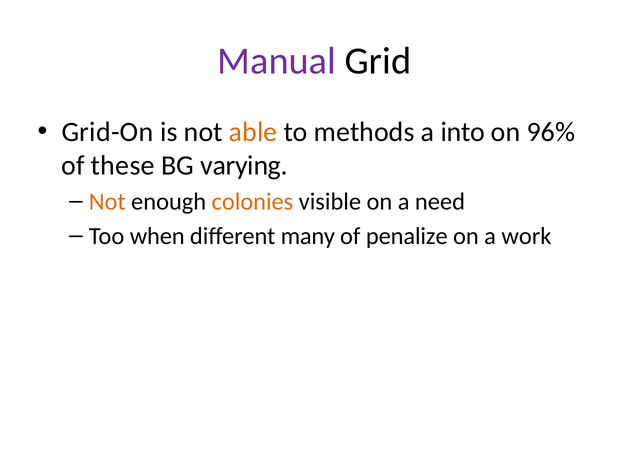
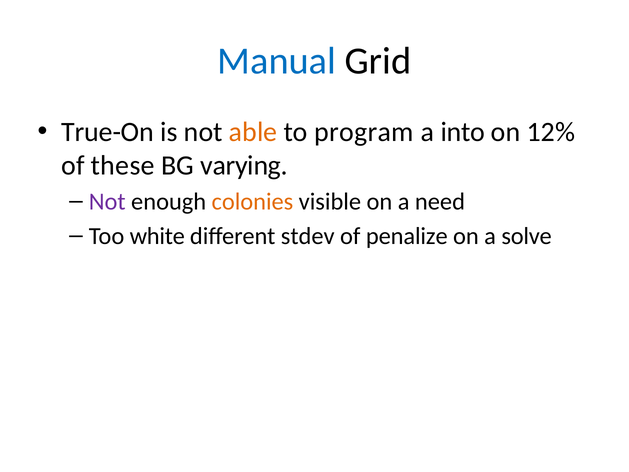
Manual colour: purple -> blue
Grid-On: Grid-On -> True-On
methods: methods -> program
96%: 96% -> 12%
Not at (107, 202) colour: orange -> purple
when: when -> white
many: many -> stdev
work: work -> solve
